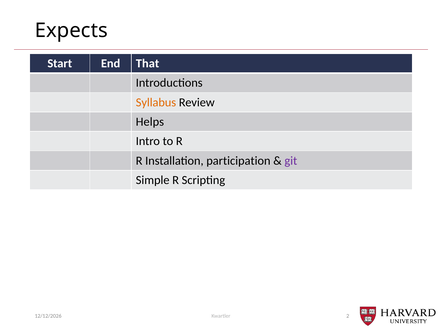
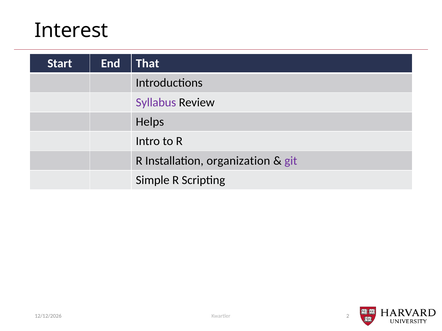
Expects: Expects -> Interest
Syllabus colour: orange -> purple
participation: participation -> organization
